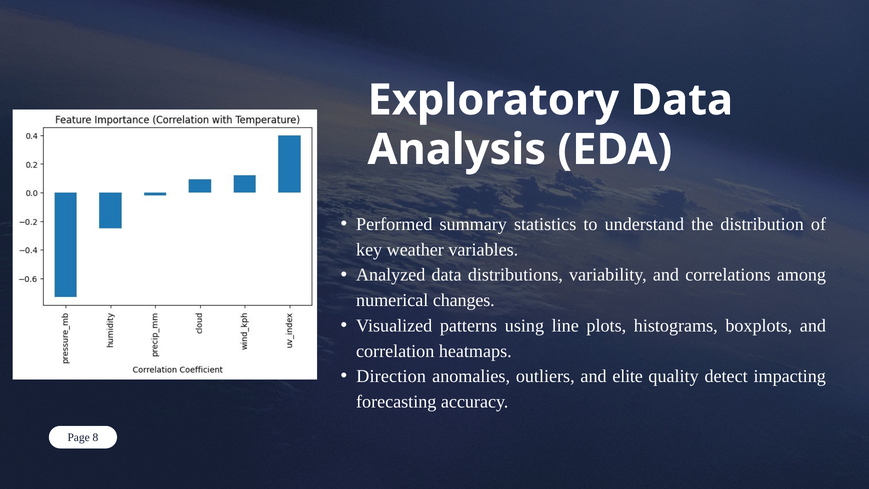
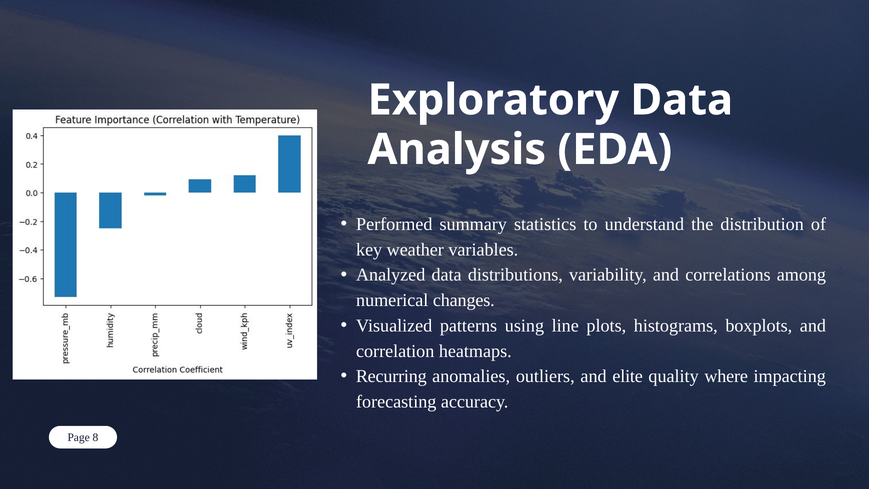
Direction: Direction -> Recurring
detect: detect -> where
